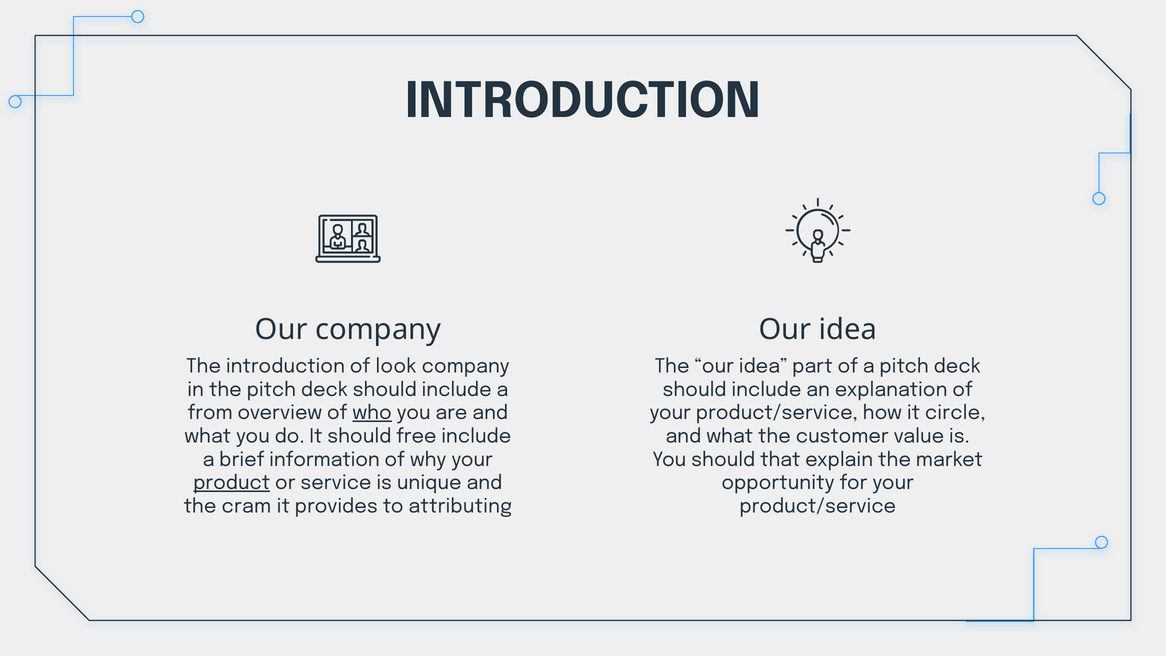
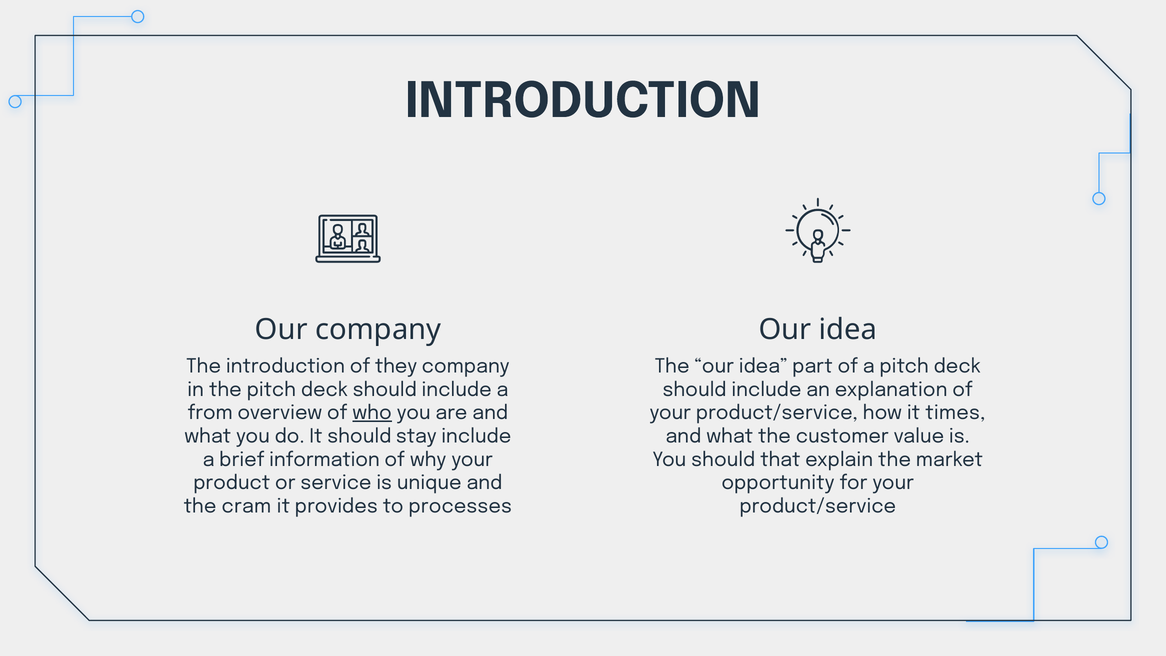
look: look -> they
circle: circle -> times
free: free -> stay
product underline: present -> none
attributing: attributing -> processes
